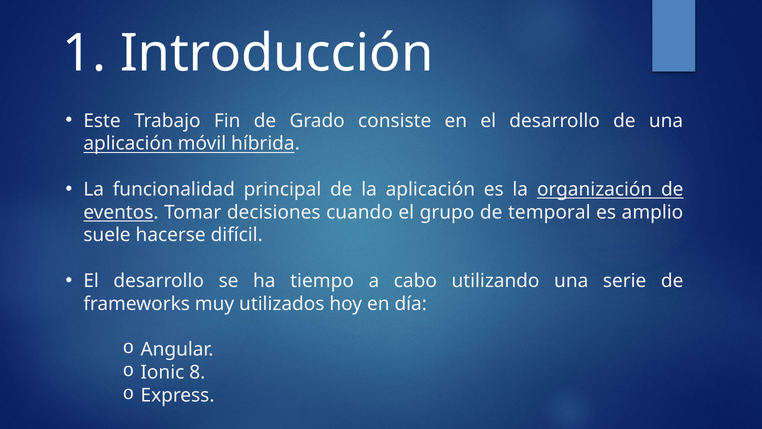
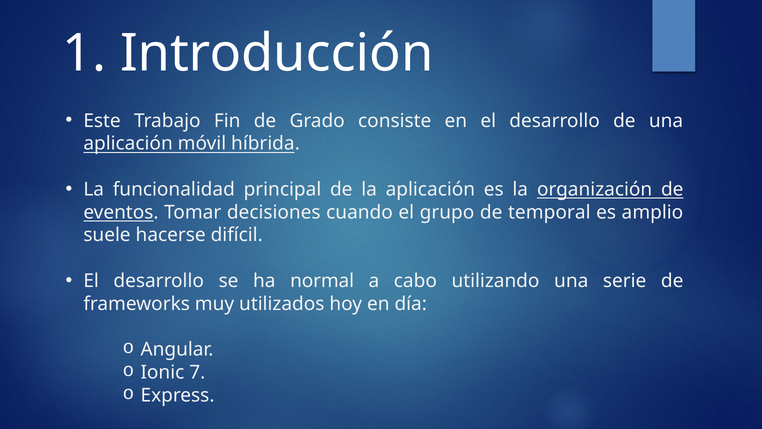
tiempo: tiempo -> normal
8: 8 -> 7
